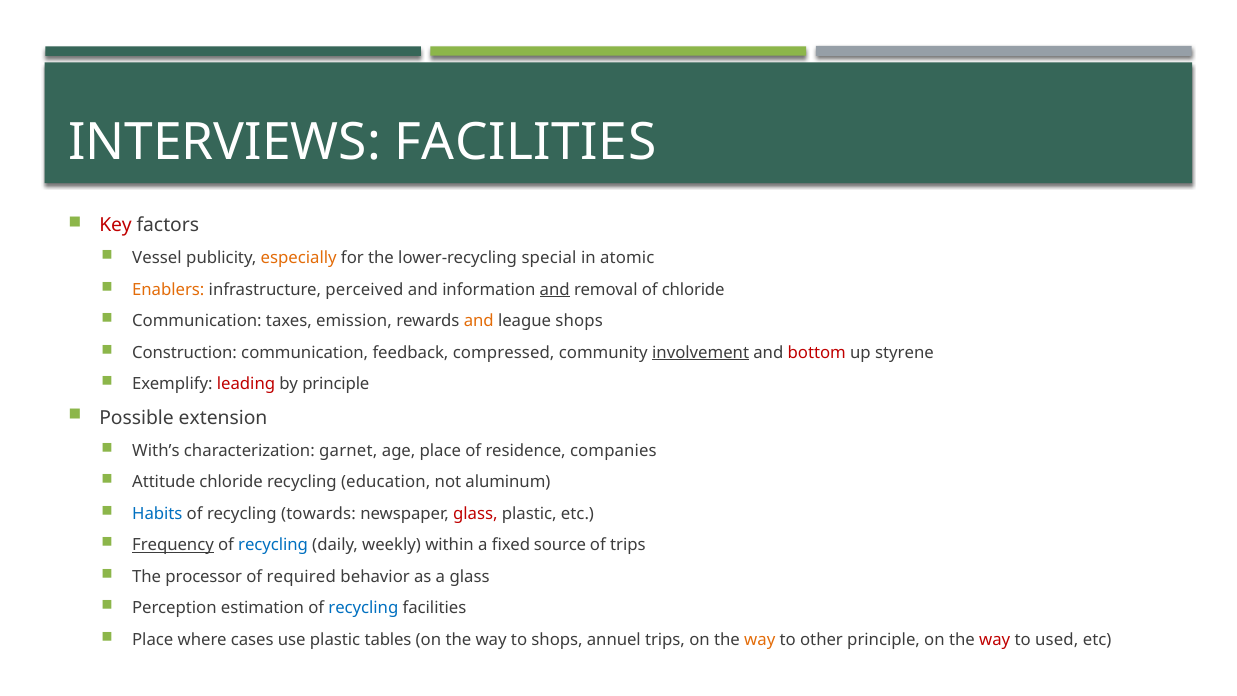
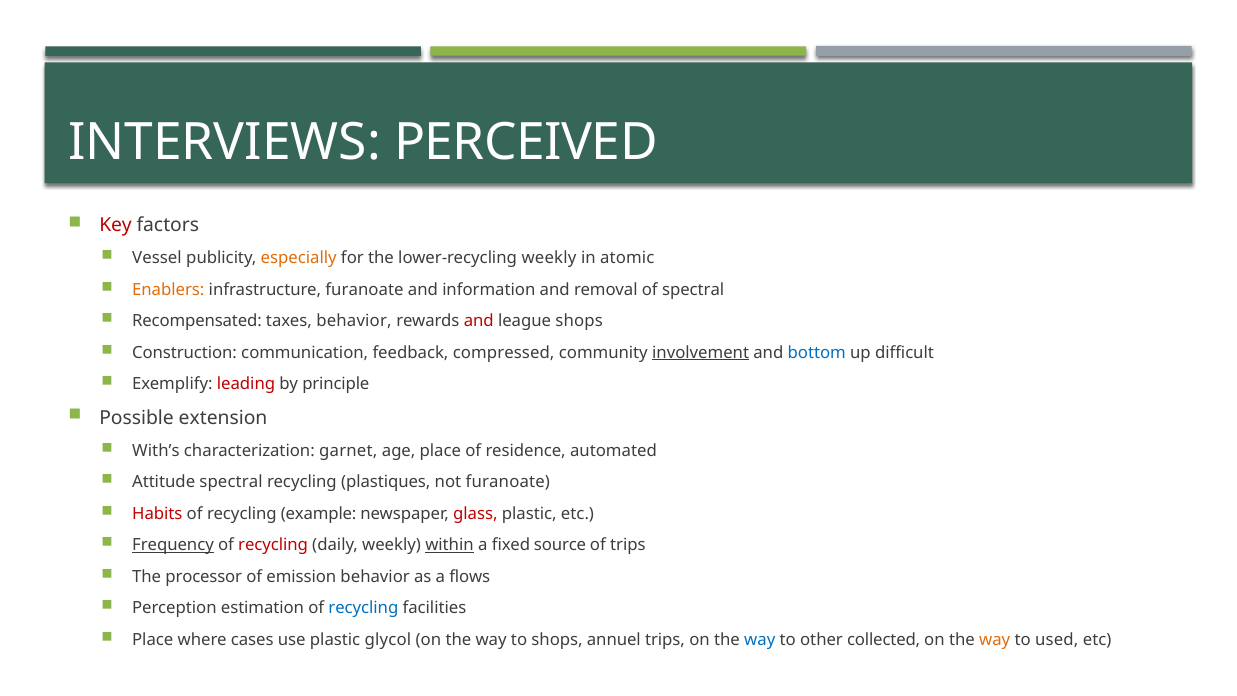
INTERVIEWS FACILITIES: FACILITIES -> PERCEIVED
lower-recycling special: special -> weekly
infrastructure perceived: perceived -> furanoate
and at (555, 289) underline: present -> none
of chloride: chloride -> spectral
Communication at (197, 321): Communication -> Recompensated
taxes emission: emission -> behavior
and at (479, 321) colour: orange -> red
bottom colour: red -> blue
styrene: styrene -> difficult
companies: companies -> automated
Attitude chloride: chloride -> spectral
education: education -> plastiques
not aluminum: aluminum -> furanoate
Habits colour: blue -> red
towards: towards -> example
recycling at (273, 545) colour: blue -> red
within underline: none -> present
required: required -> emission
a glass: glass -> flows
tables: tables -> glycol
way at (760, 639) colour: orange -> blue
other principle: principle -> collected
way at (995, 639) colour: red -> orange
